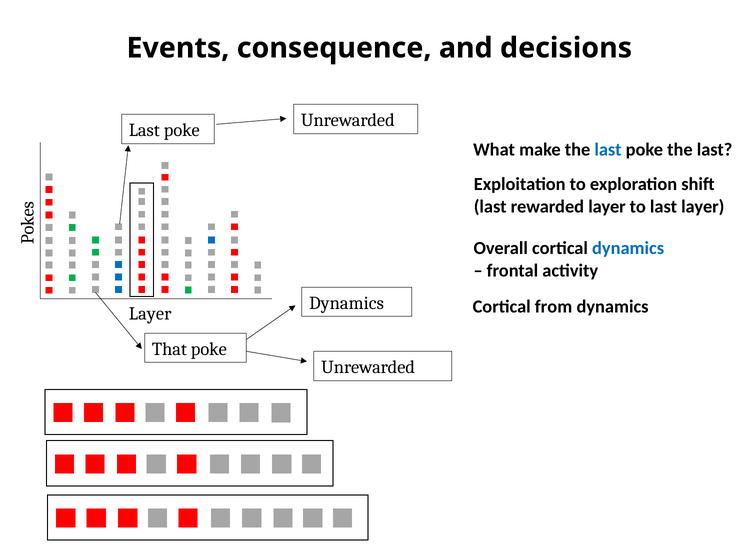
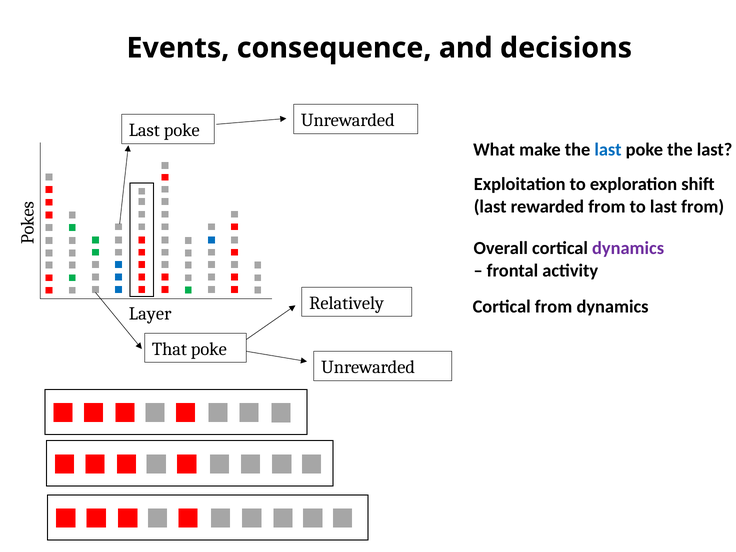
rewarded layer: layer -> from
last layer: layer -> from
dynamics at (628, 248) colour: blue -> purple
Dynamics at (347, 303): Dynamics -> Relatively
